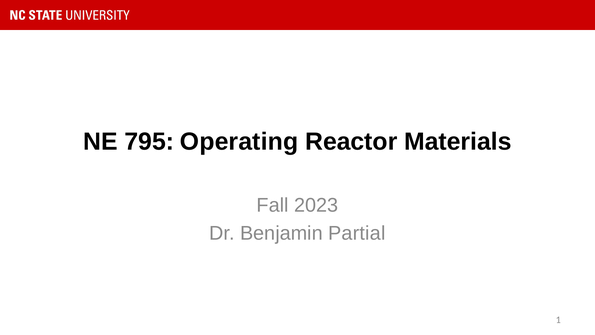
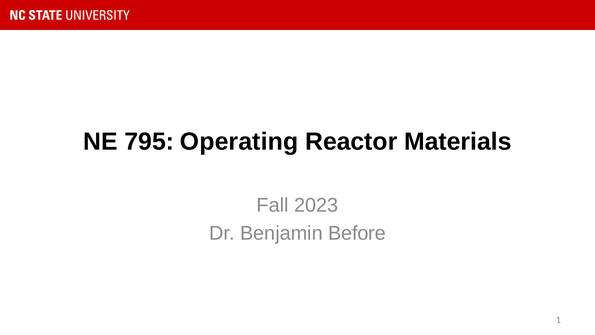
Partial: Partial -> Before
